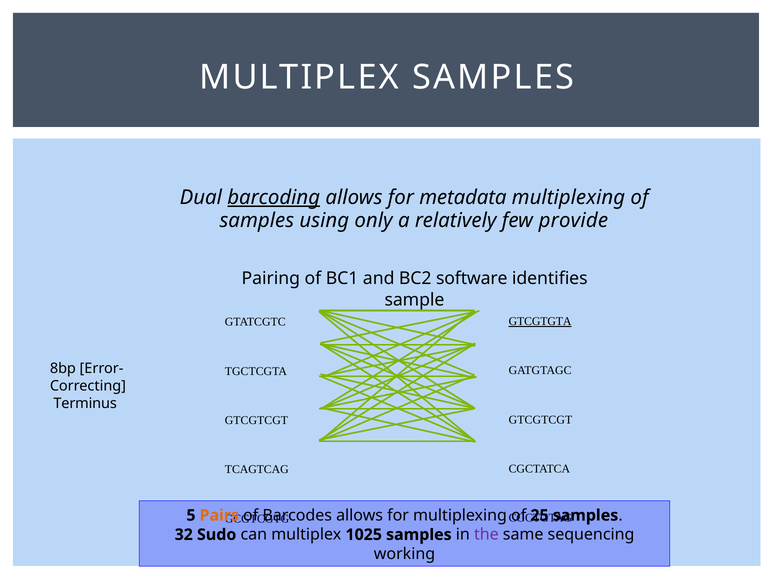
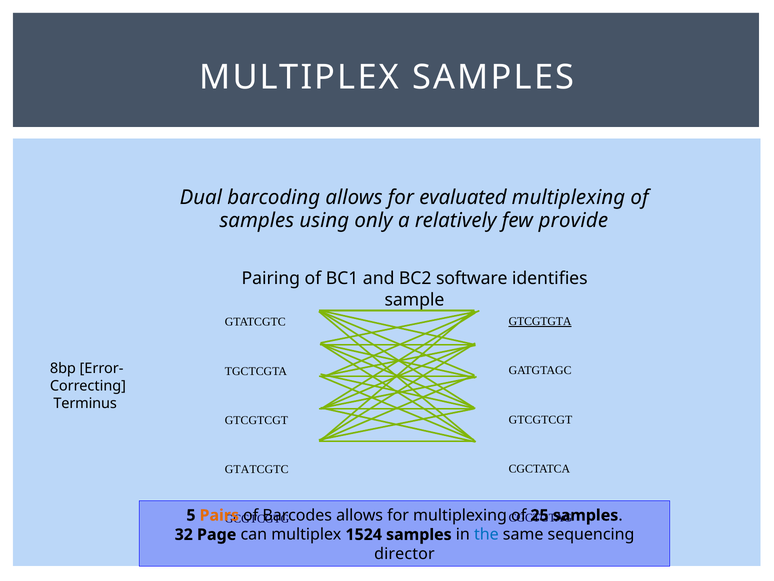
barcoding underline: present -> none
metadata: metadata -> evaluated
TCAGTCAG at (257, 469): TCAGTCAG -> GTATCGTC
Sudo: Sudo -> Page
1025: 1025 -> 1524
the colour: purple -> blue
working: working -> director
